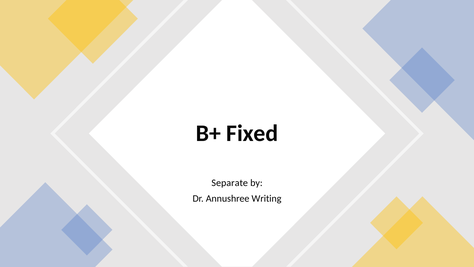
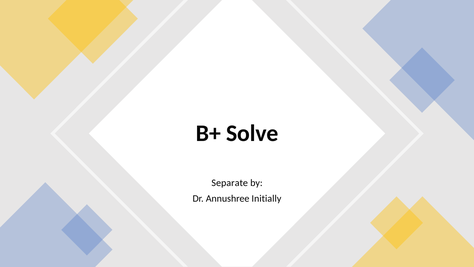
Fixed: Fixed -> Solve
Writing: Writing -> Initially
